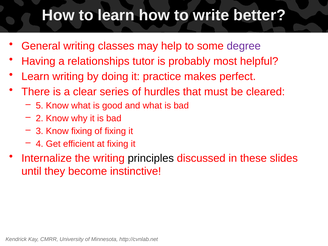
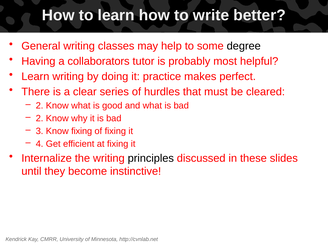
degree colour: purple -> black
relationships: relationships -> collaborators
5 at (40, 106): 5 -> 2
